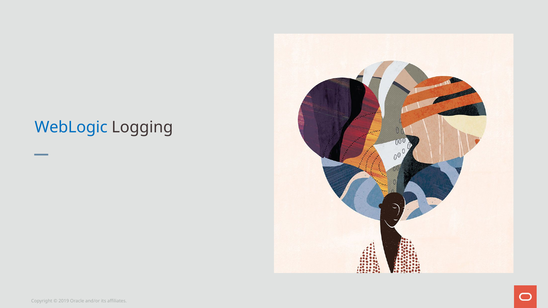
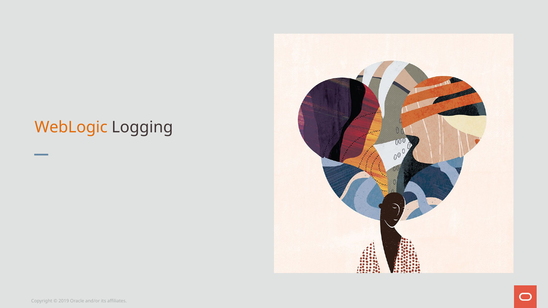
WebLogic colour: blue -> orange
